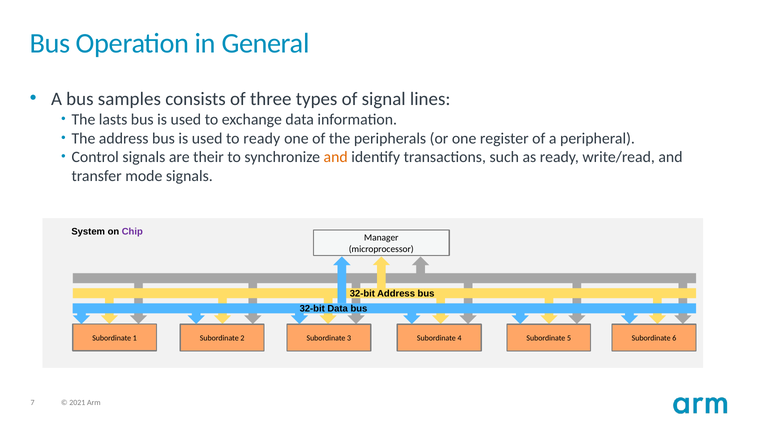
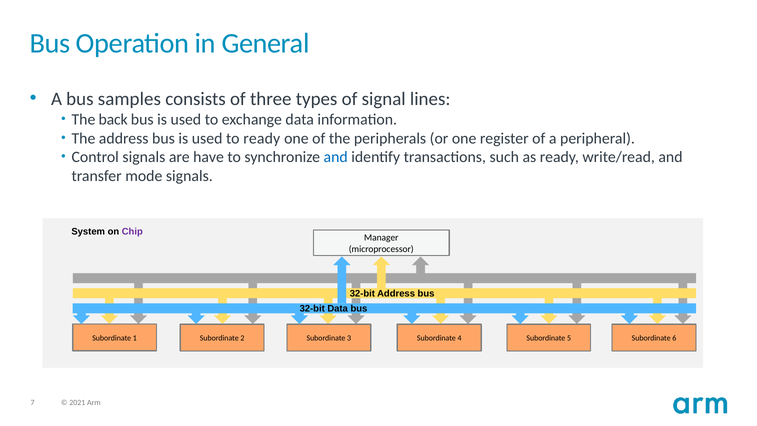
lasts: lasts -> back
their: their -> have
and at (336, 157) colour: orange -> blue
